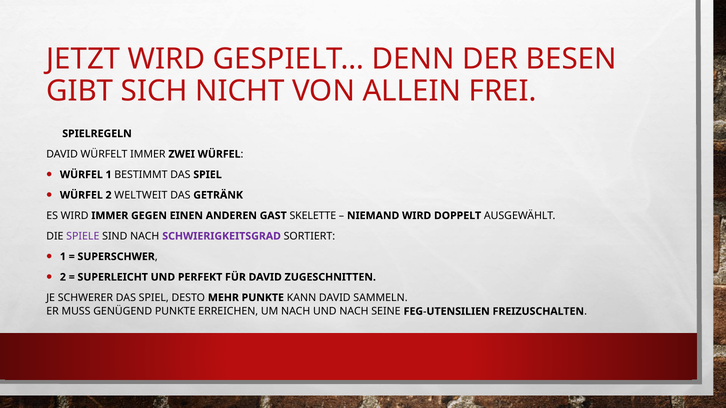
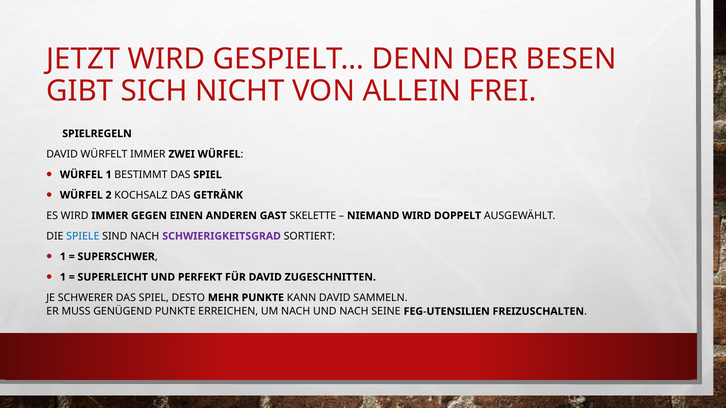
WELTWEIT: WELTWEIT -> KOCHSALZ
SPIELE colour: purple -> blue
2 at (63, 277): 2 -> 1
